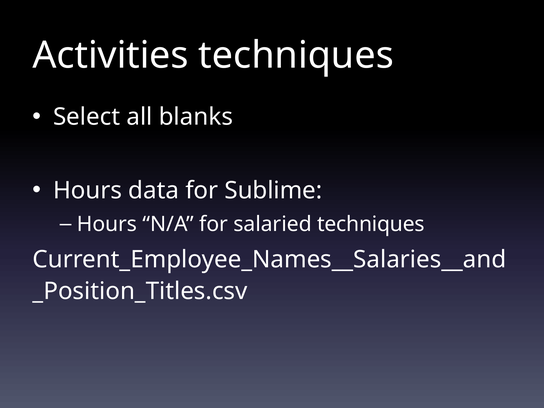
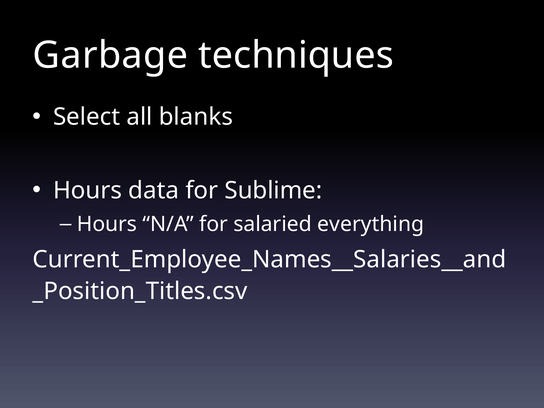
Activities: Activities -> Garbage
salaried techniques: techniques -> everything
